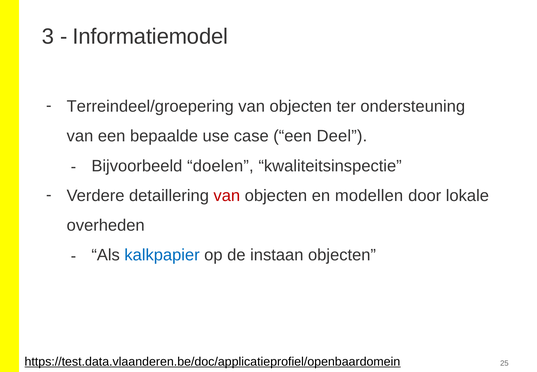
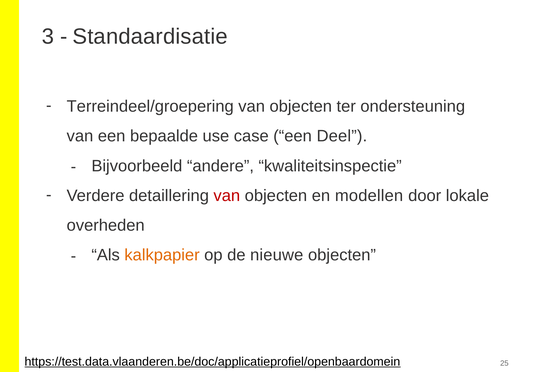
Informatiemodel: Informatiemodel -> Standaardisatie
doelen: doelen -> andere
kalkpapier colour: blue -> orange
instaan: instaan -> nieuwe
